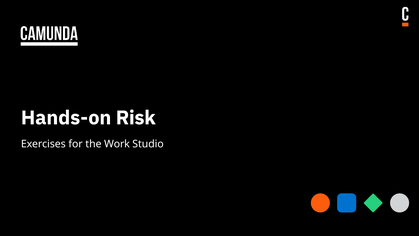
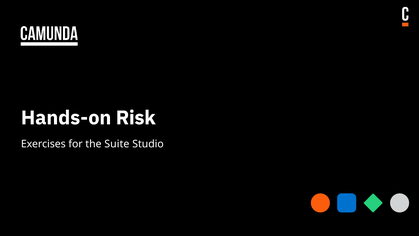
Work: Work -> Suite
